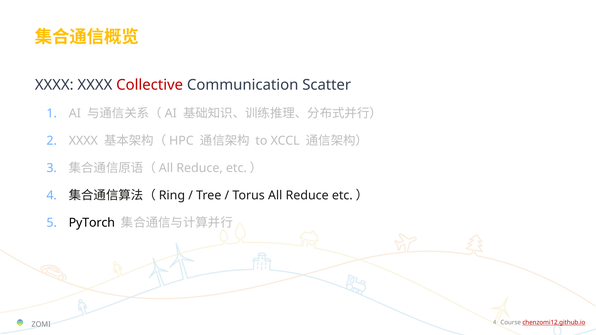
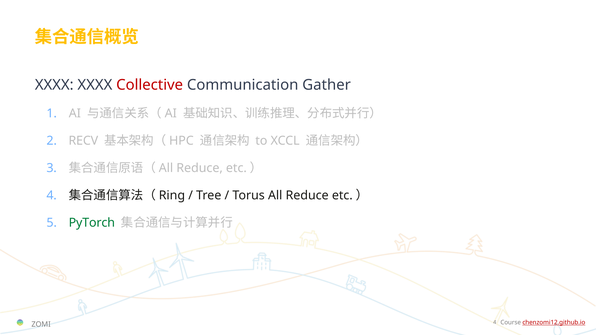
Scatter: Scatter -> Gather
XXXX at (83, 141): XXXX -> RECV
PyTorch colour: black -> green
